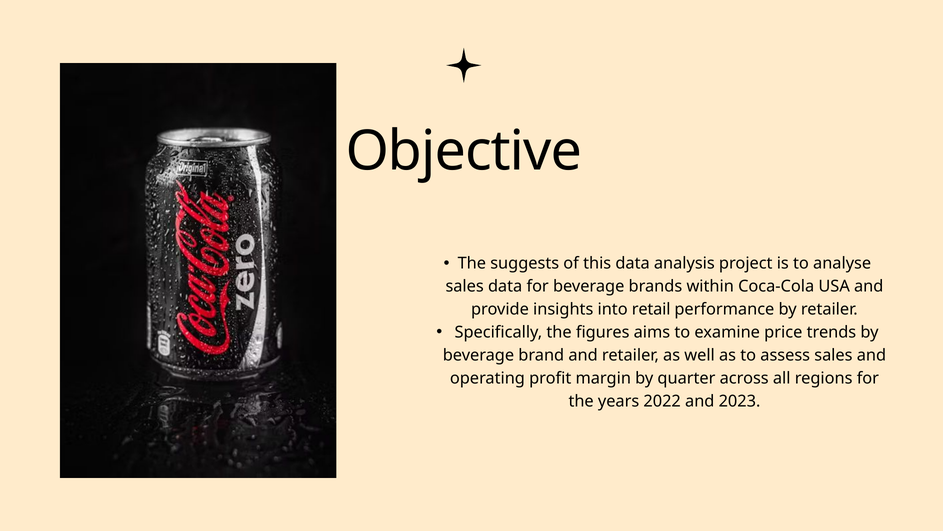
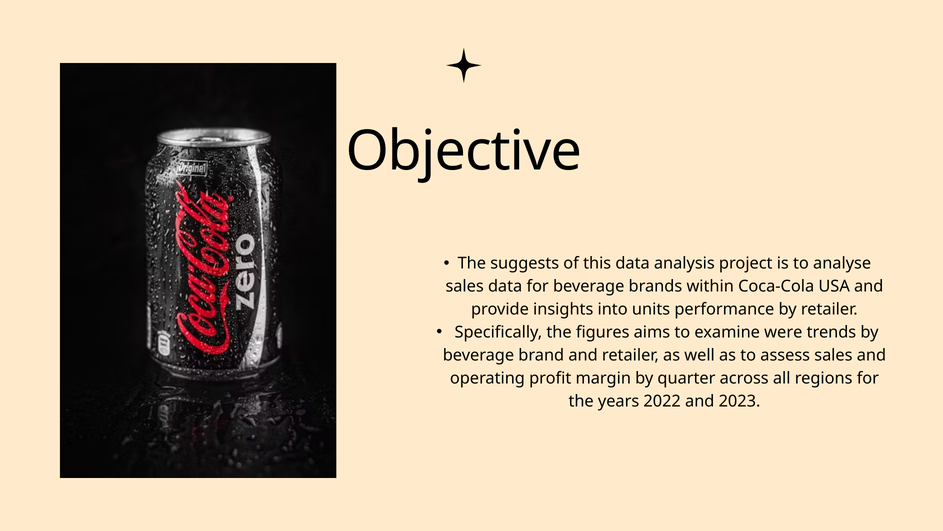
retail: retail -> units
price: price -> were
